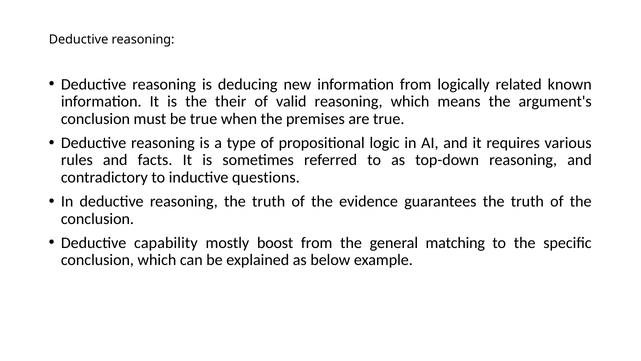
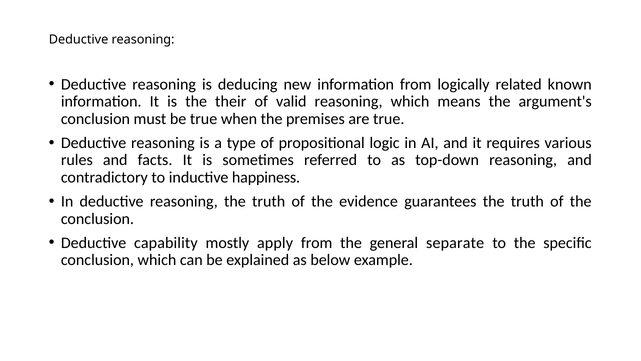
questions: questions -> happiness
boost: boost -> apply
matching: matching -> separate
